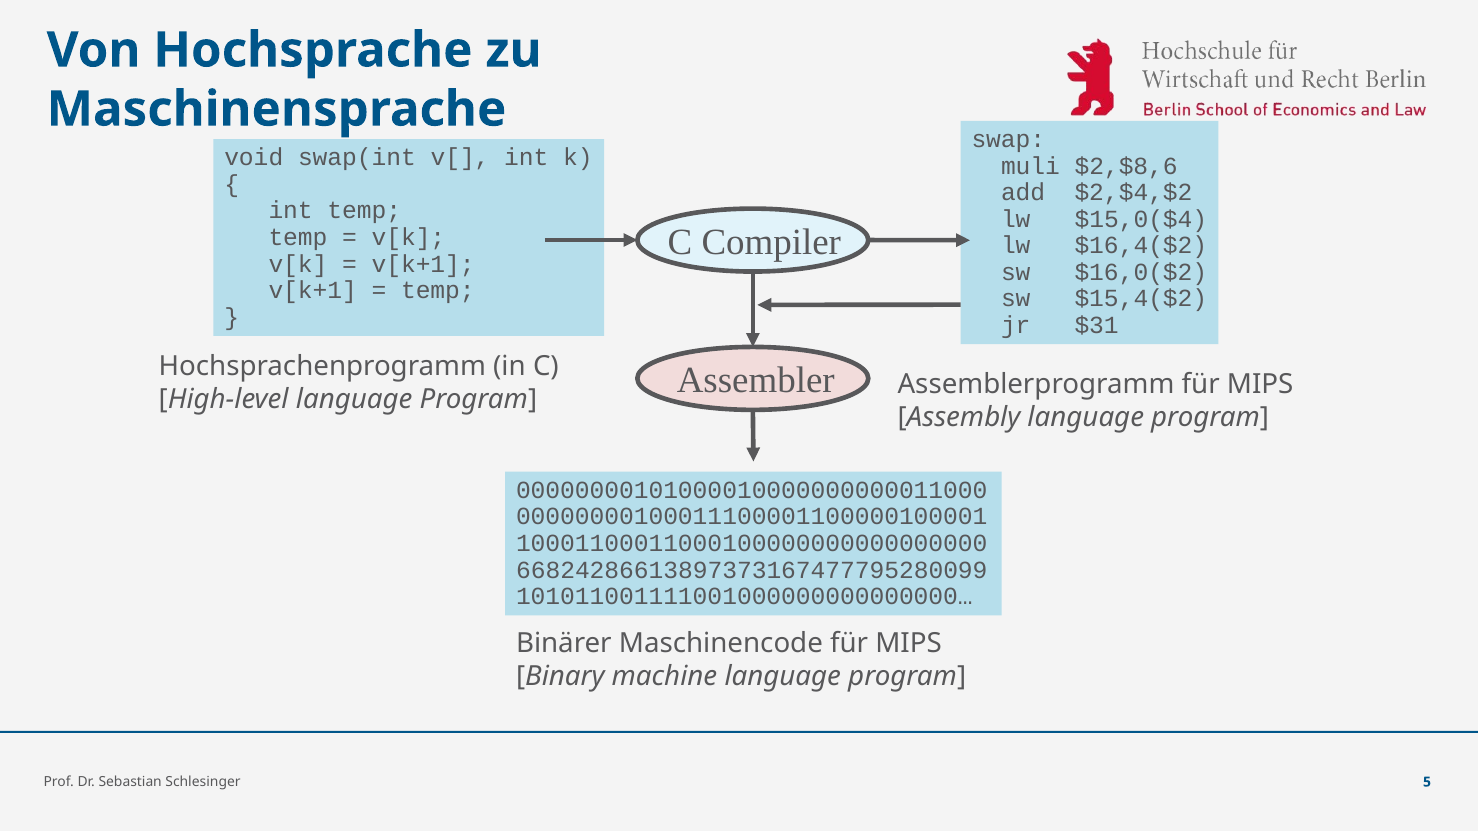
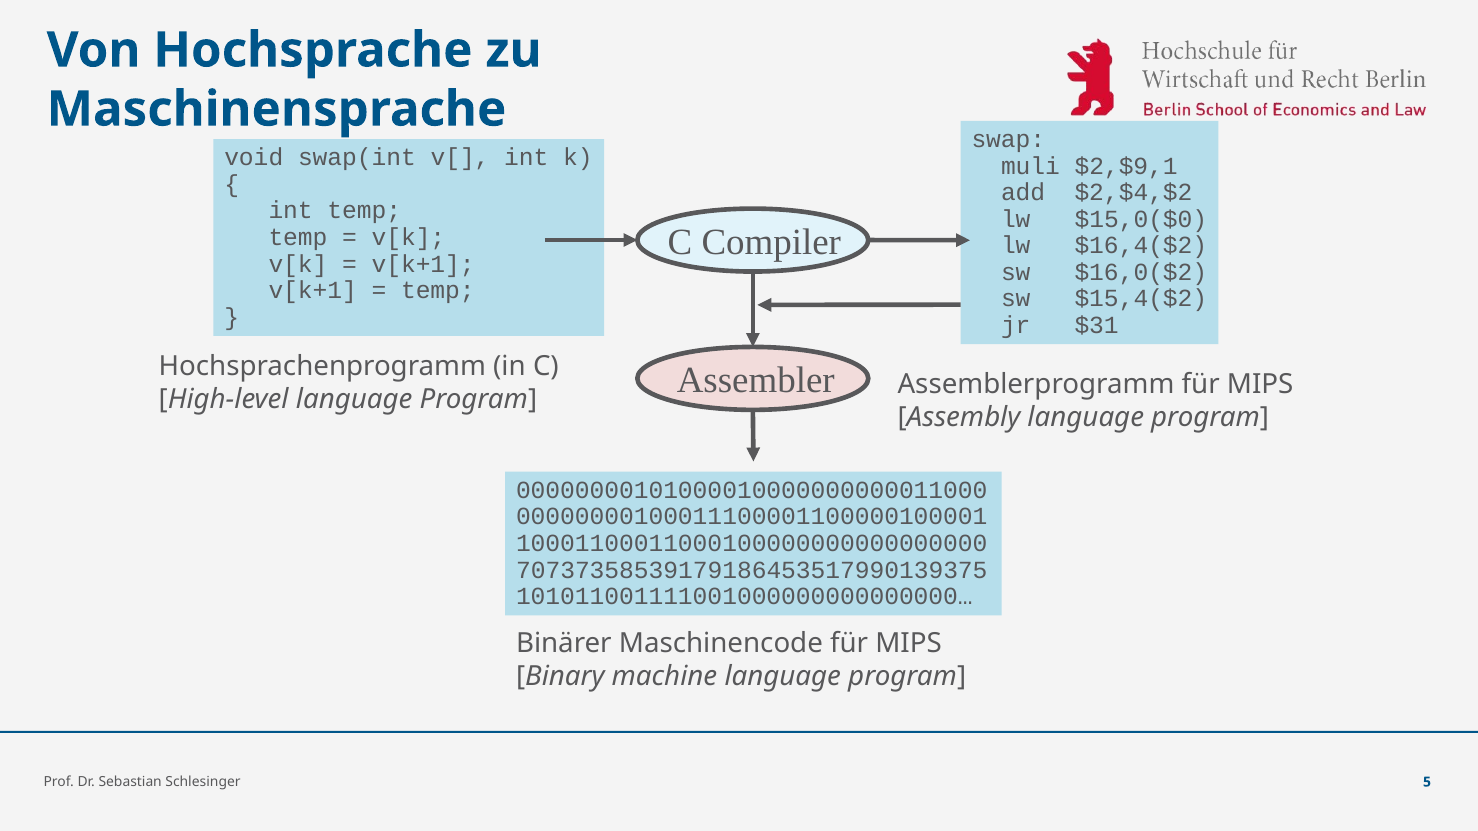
$2,$8,6: $2,$8,6 -> $2,$9,1
$15,0($4: $15,0($4 -> $15,0($0
66824286613897373167477795280099: 66824286613897373167477795280099 -> 70737358539179186453517990139375
